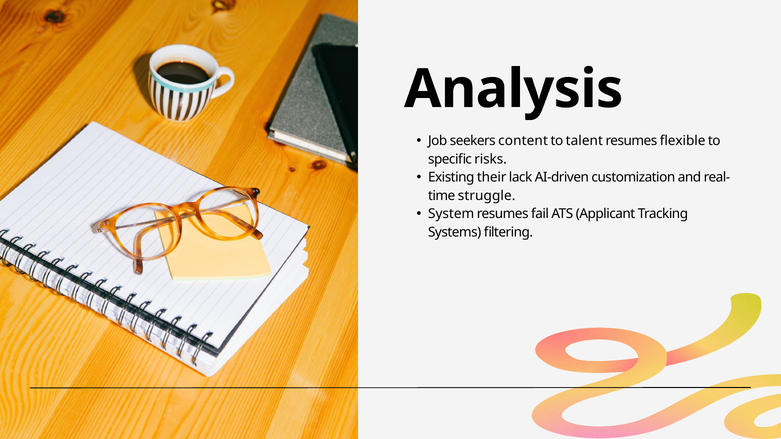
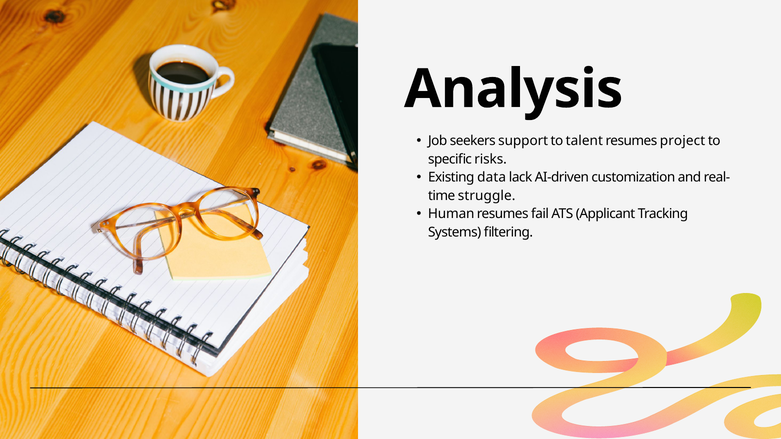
content: content -> support
flexible: flexible -> project
their: their -> data
System: System -> Human
